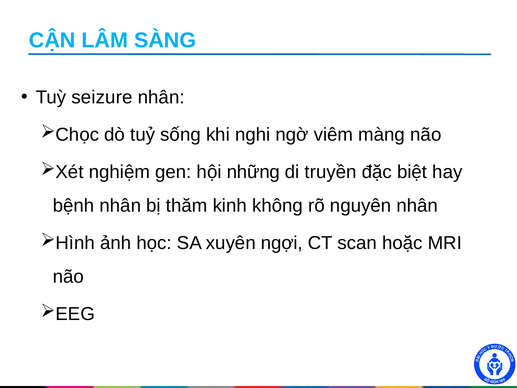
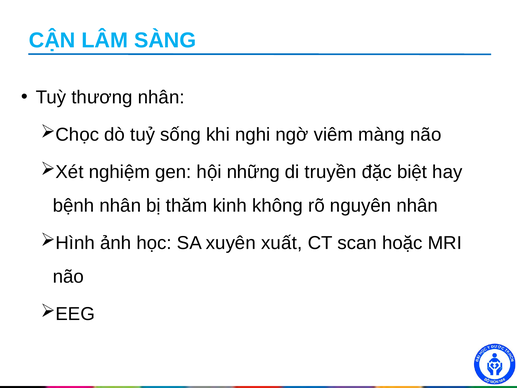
seizure: seizure -> thương
ngợi: ngợi -> xuất
